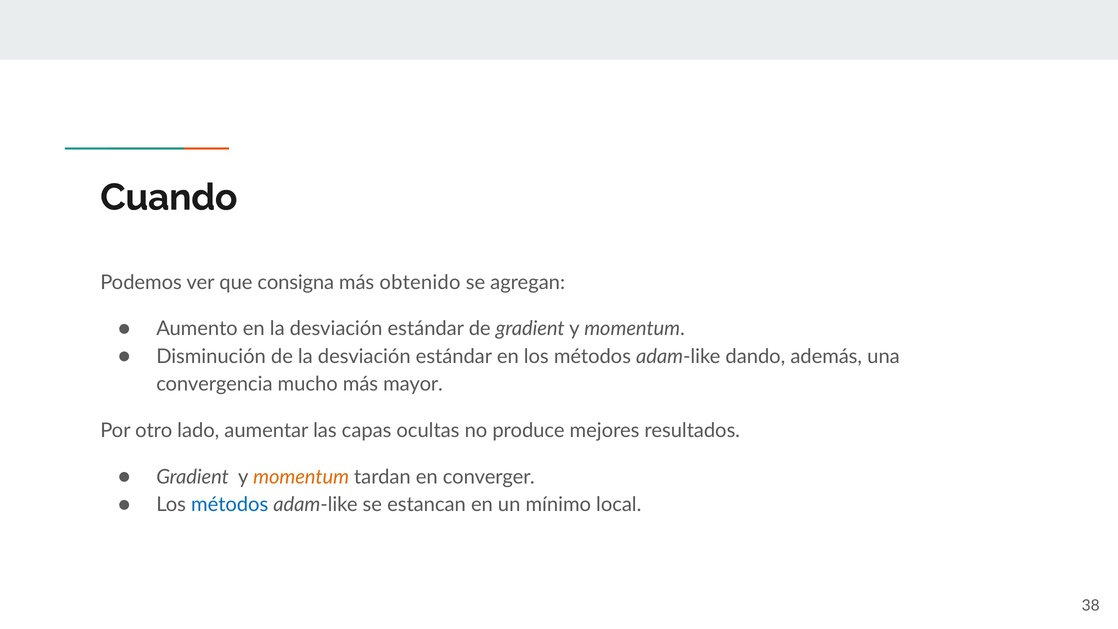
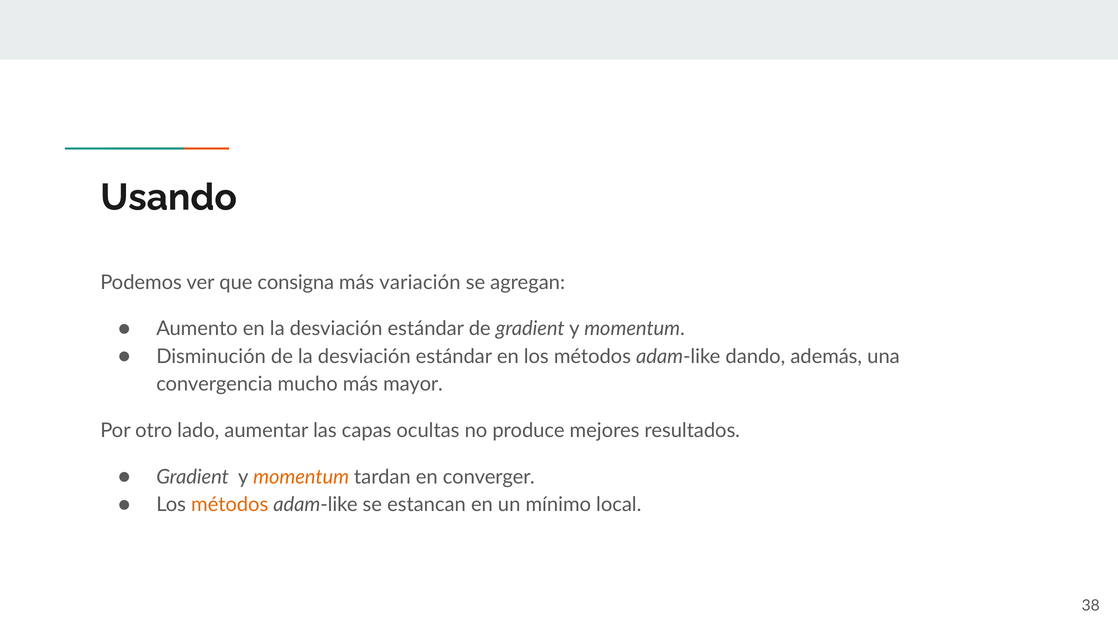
Cuando: Cuando -> Usando
obtenido: obtenido -> variación
métodos at (230, 505) colour: blue -> orange
